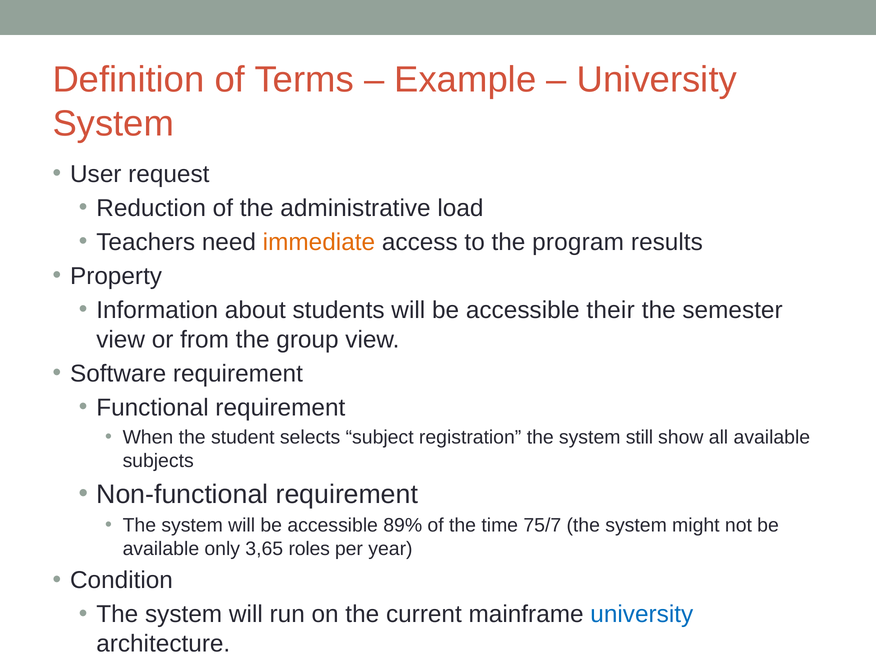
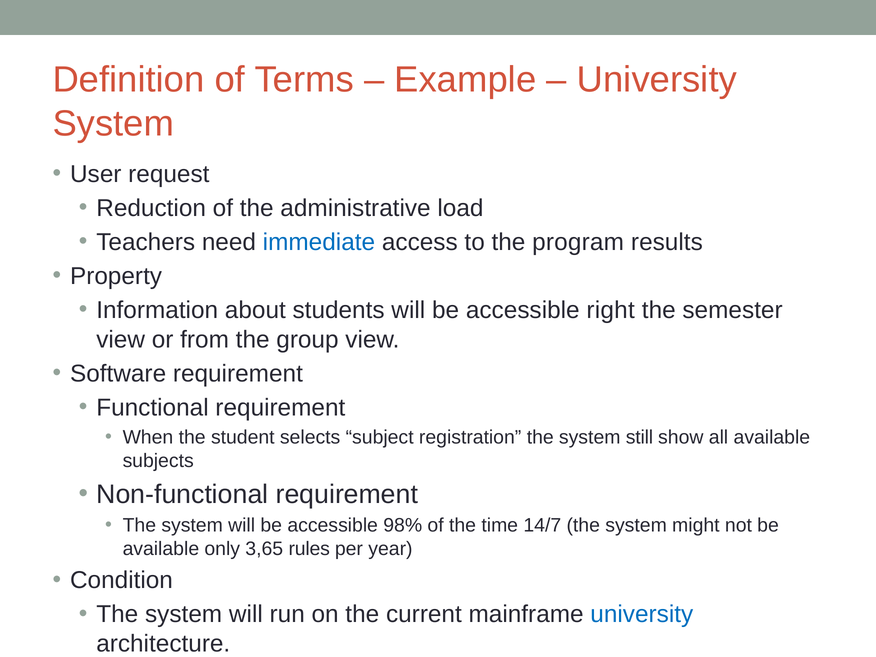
immediate colour: orange -> blue
their: their -> right
89%: 89% -> 98%
75/7: 75/7 -> 14/7
roles: roles -> rules
